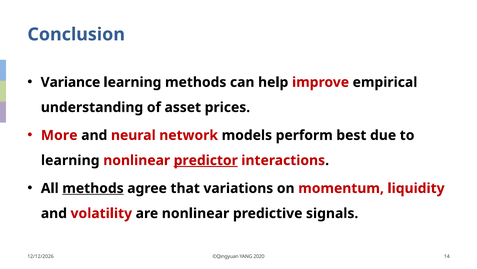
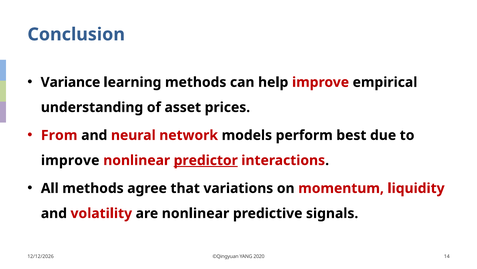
More: More -> From
learning at (70, 160): learning -> improve
methods at (93, 188) underline: present -> none
